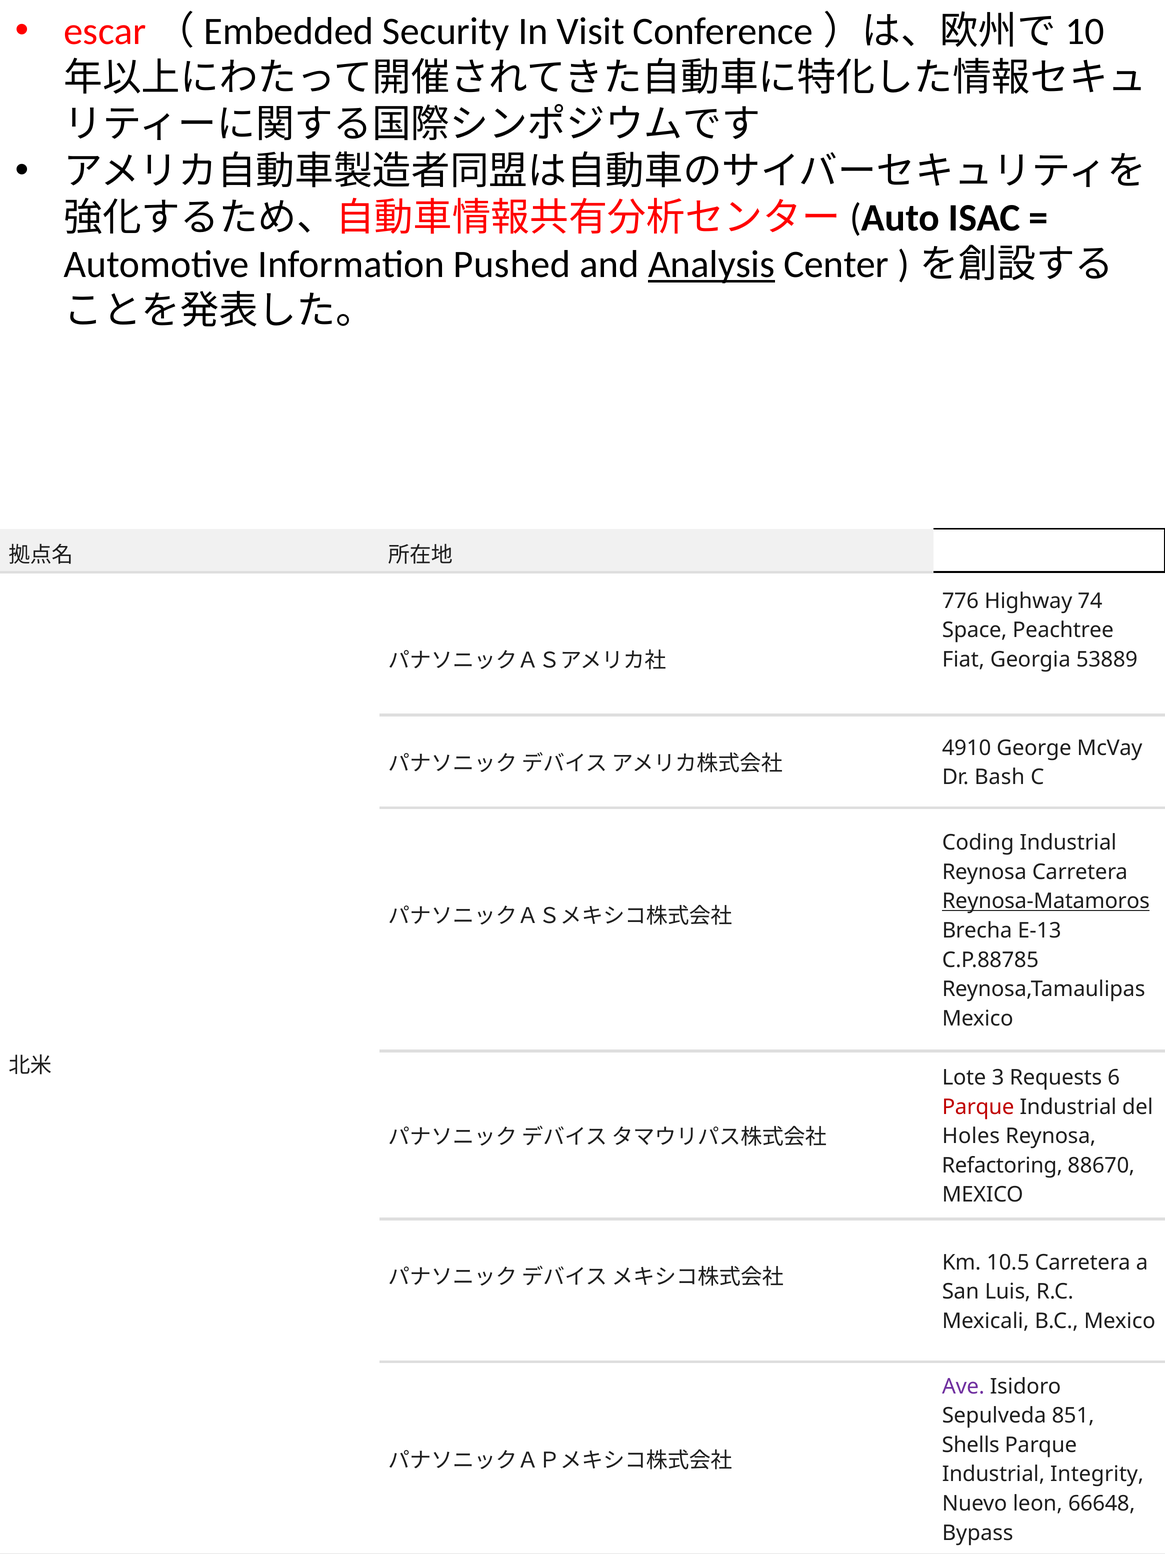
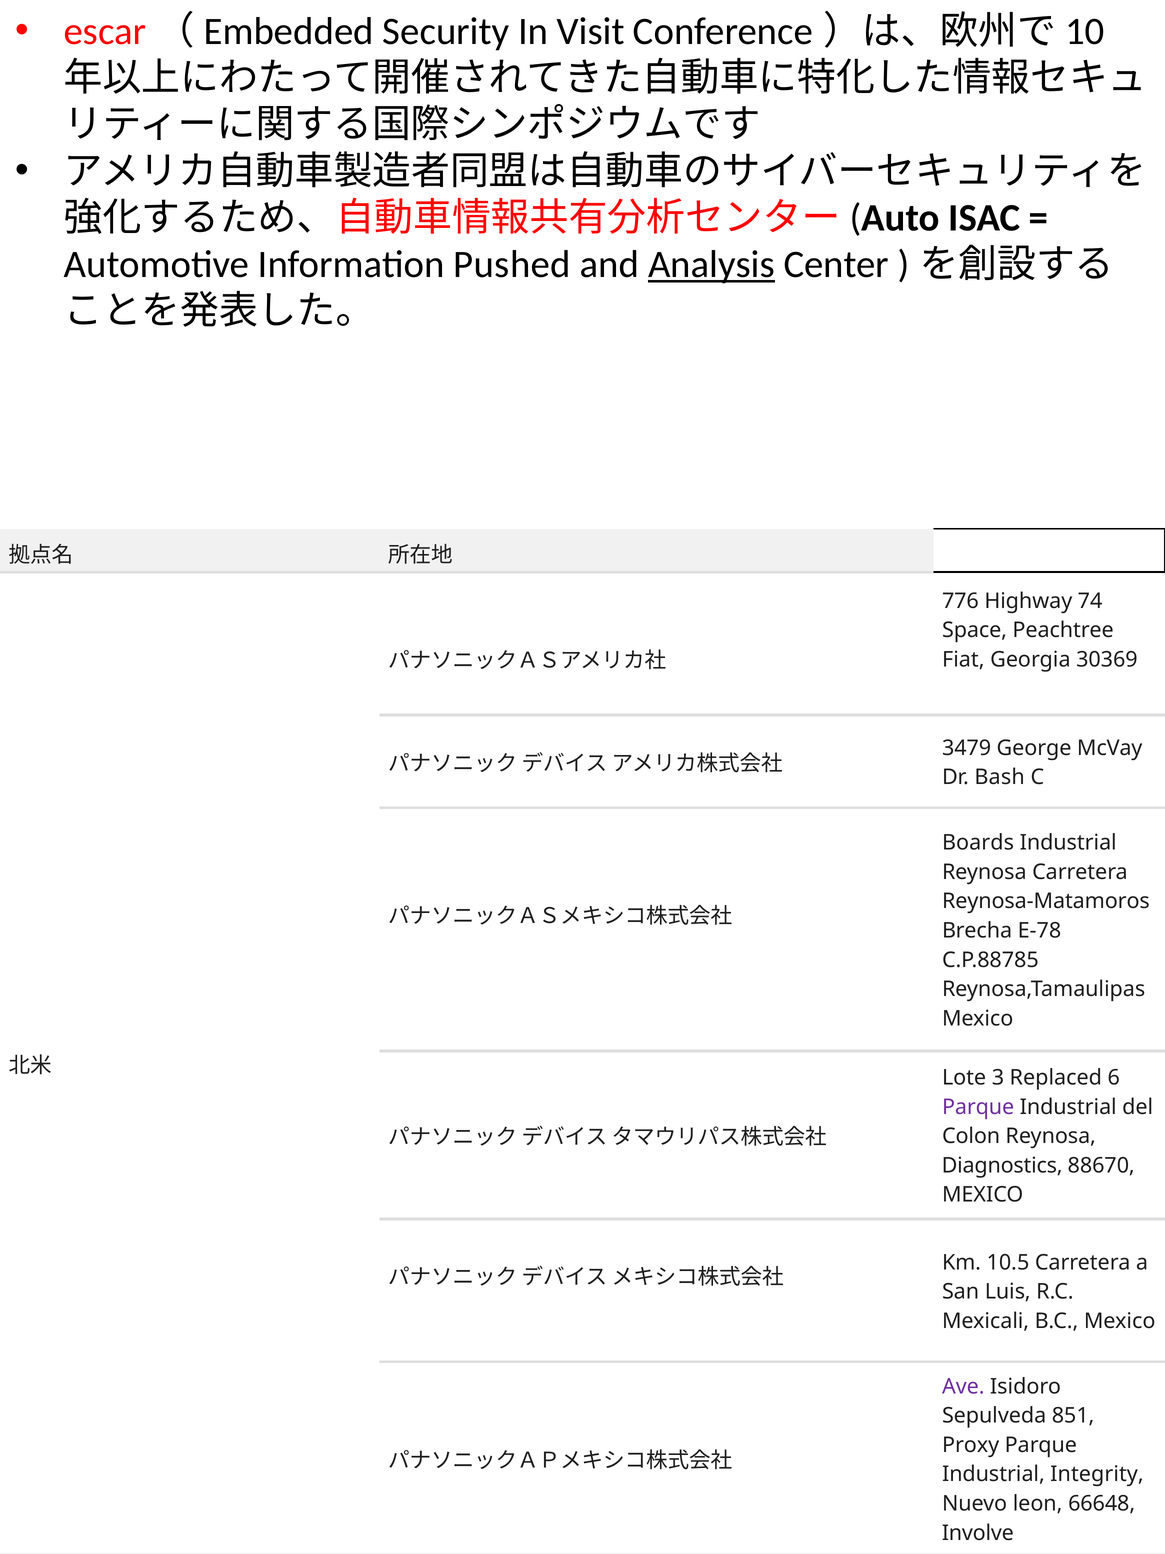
53889: 53889 -> 30369
4910: 4910 -> 3479
Coding: Coding -> Boards
Reynosa-Matamoros underline: present -> none
E-13: E-13 -> E-78
Requests: Requests -> Replaced
Parque at (978, 1106) colour: red -> purple
Holes: Holes -> Colon
Refactoring: Refactoring -> Diagnostics
Shells: Shells -> Proxy
Bypass: Bypass -> Involve
